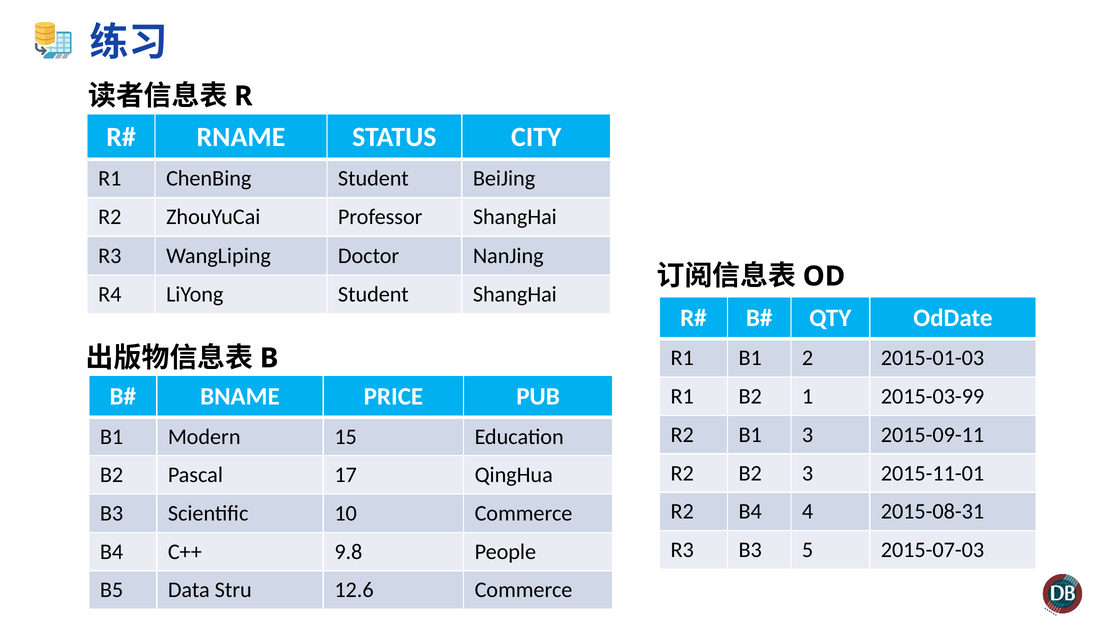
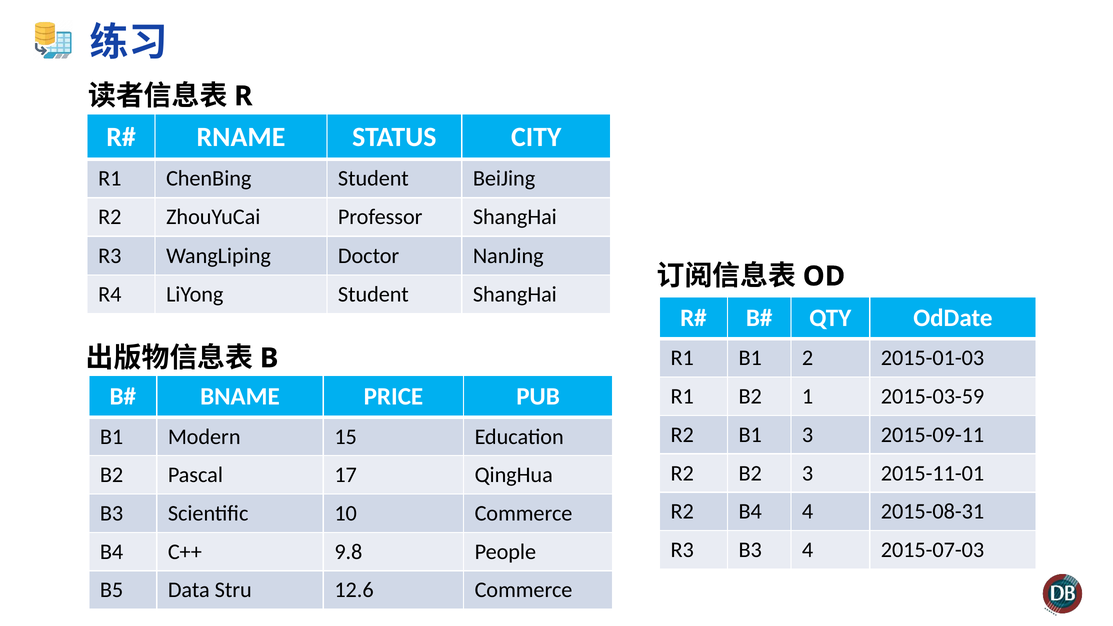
2015-03-99: 2015-03-99 -> 2015-03-59
B3 5: 5 -> 4
